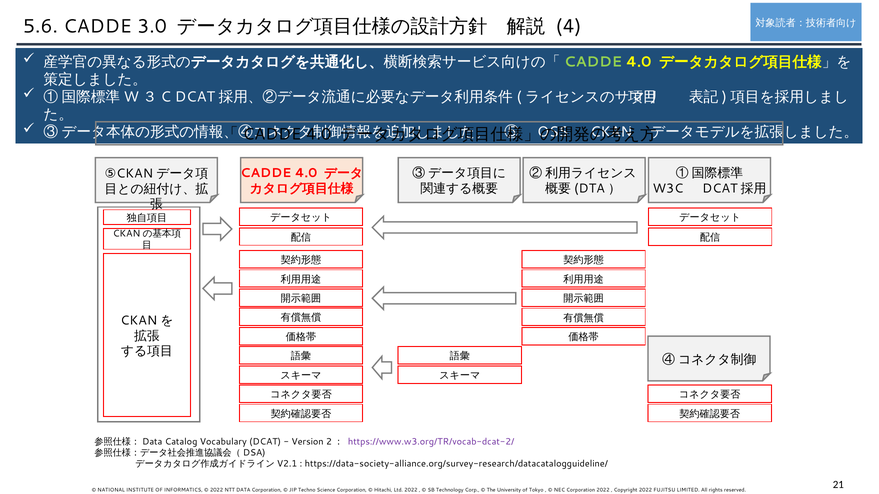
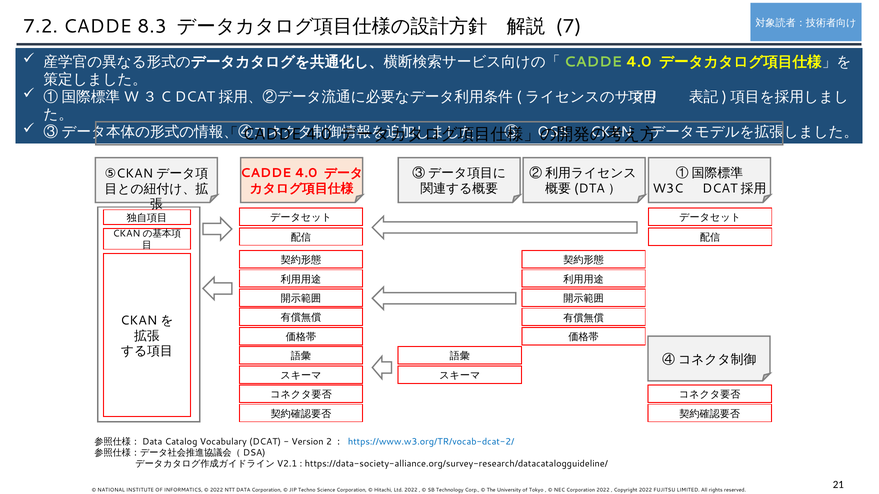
5.6: 5.6 -> 7.2
3.0: 3.0 -> 8.3
4: 4 -> 7
https://www.w3.org/TR/vocab-dcat-2/ colour: purple -> blue
